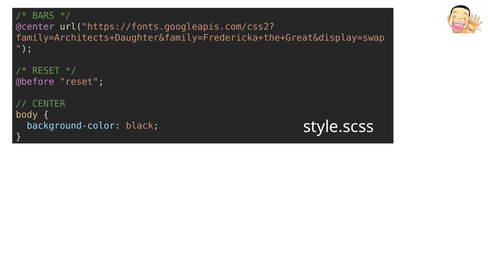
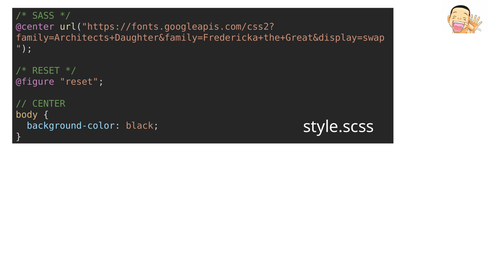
BARS: BARS -> SASS
@before: @before -> @figure
